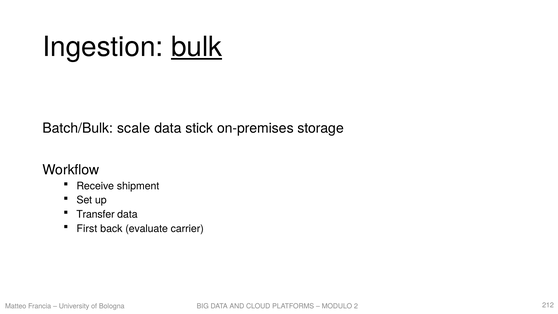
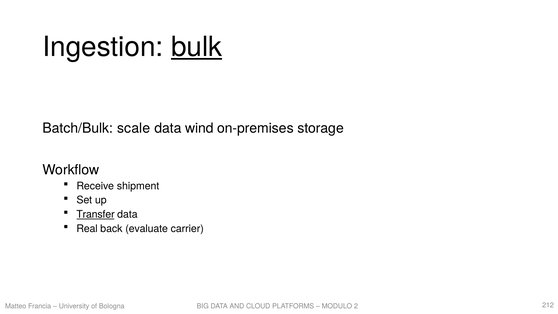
stick: stick -> wind
Transfer underline: none -> present
First: First -> Real
